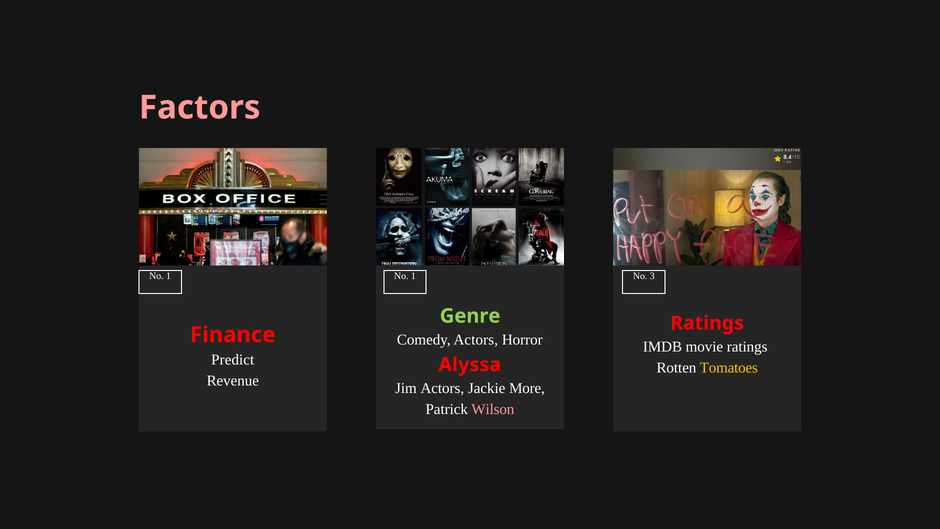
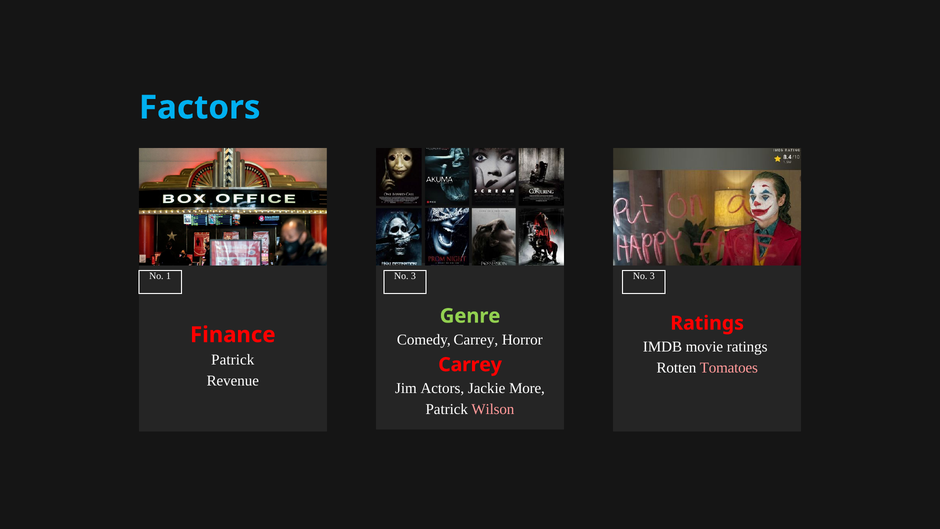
Factors colour: pink -> light blue
1 No 1: 1 -> 3
Comedy Actors: Actors -> Carrey
Predict at (233, 359): Predict -> Patrick
Tomatoes colour: yellow -> pink
Alyssa at (470, 365): Alyssa -> Carrey
